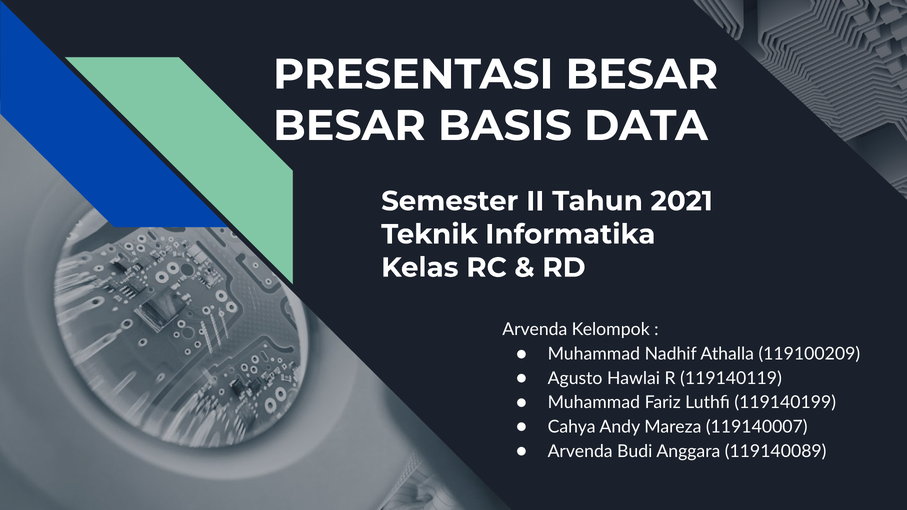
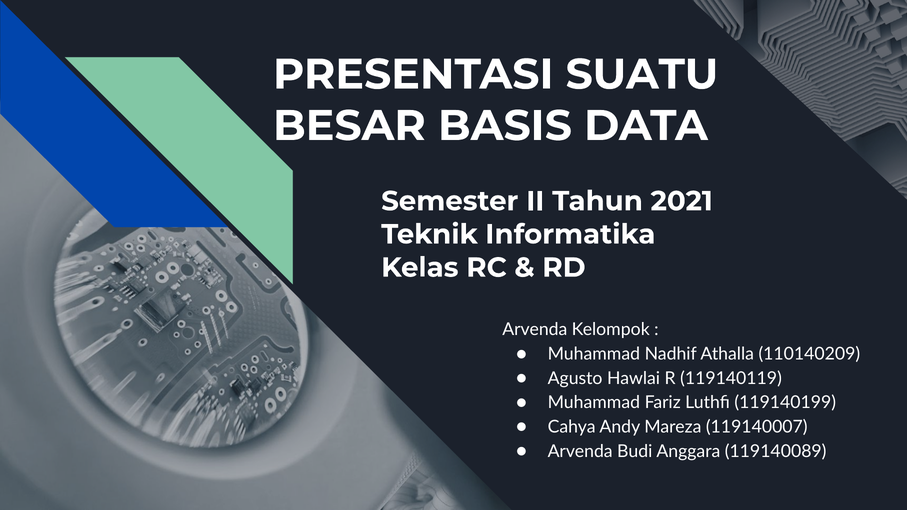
PRESENTASI BESAR: BESAR -> SUATU
119100209: 119100209 -> 110140209
